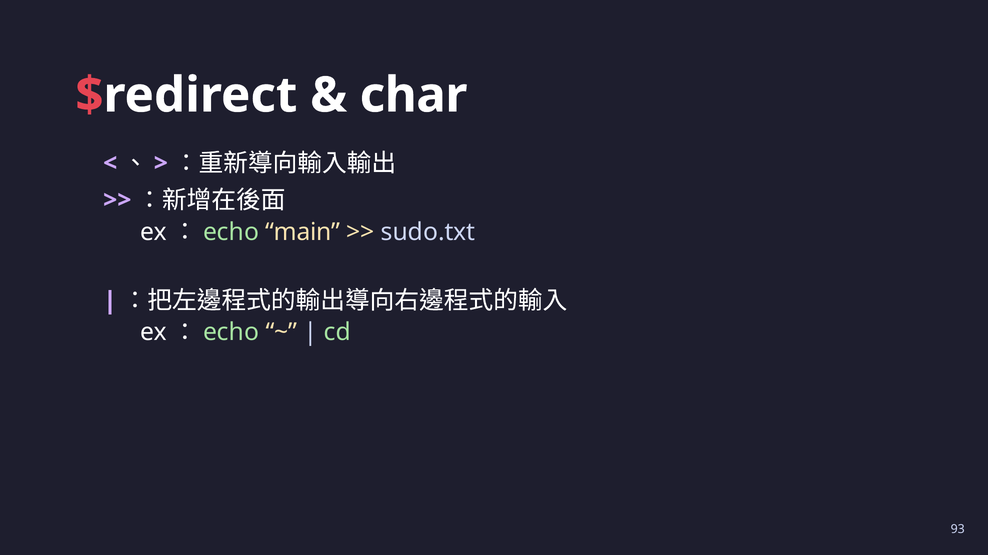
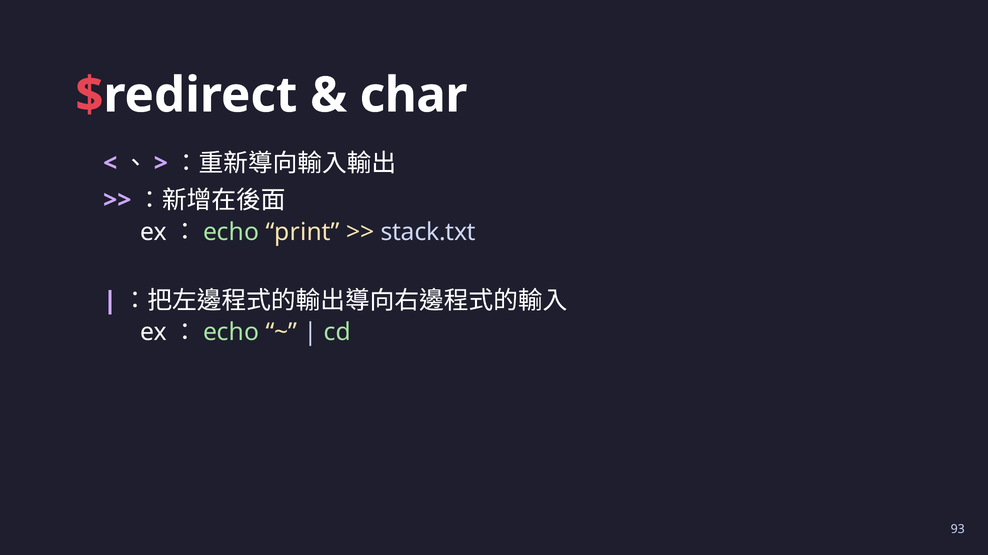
main: main -> print
sudo.txt: sudo.txt -> stack.txt
